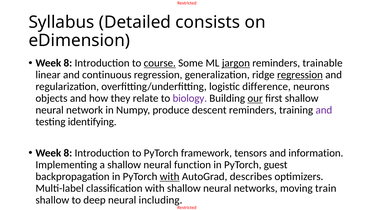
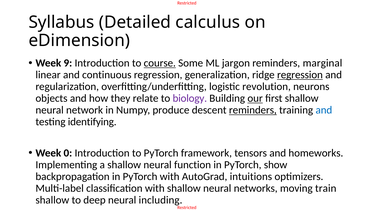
consists: consists -> calculus
8 at (68, 63): 8 -> 9
jargon underline: present -> none
trainable: trainable -> marginal
difference: difference -> revolution
reminders at (253, 110) underline: none -> present
and at (324, 110) colour: purple -> blue
8 at (68, 153): 8 -> 0
information: information -> homeworks
guest: guest -> show
with at (170, 177) underline: present -> none
describes: describes -> intuitions
